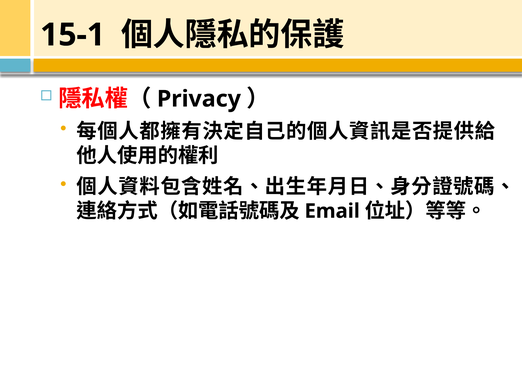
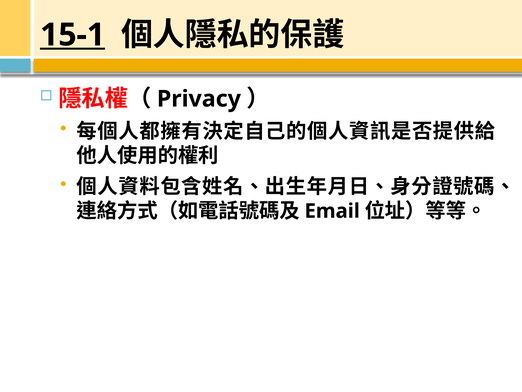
15-1 underline: none -> present
